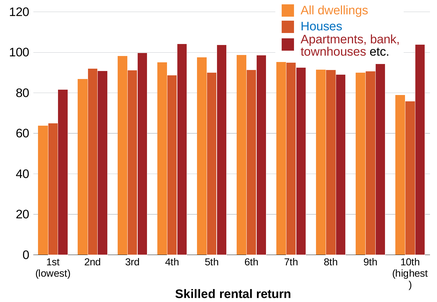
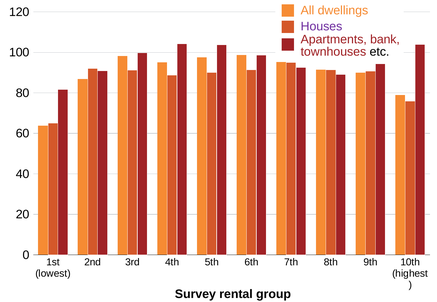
Houses colour: blue -> purple
Skilled: Skilled -> Survey
return: return -> group
